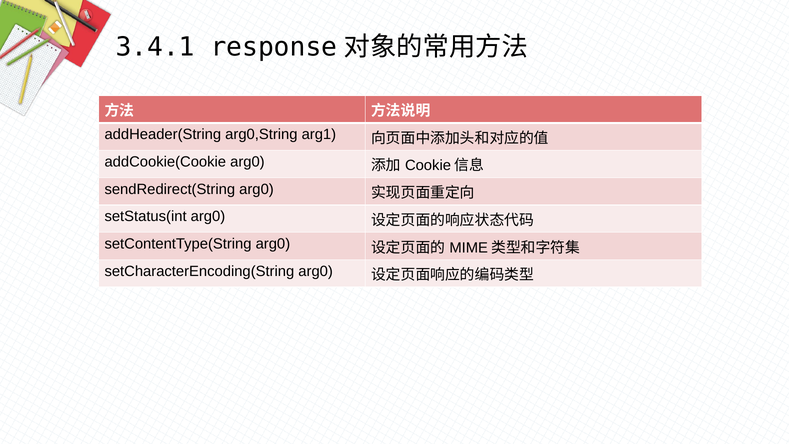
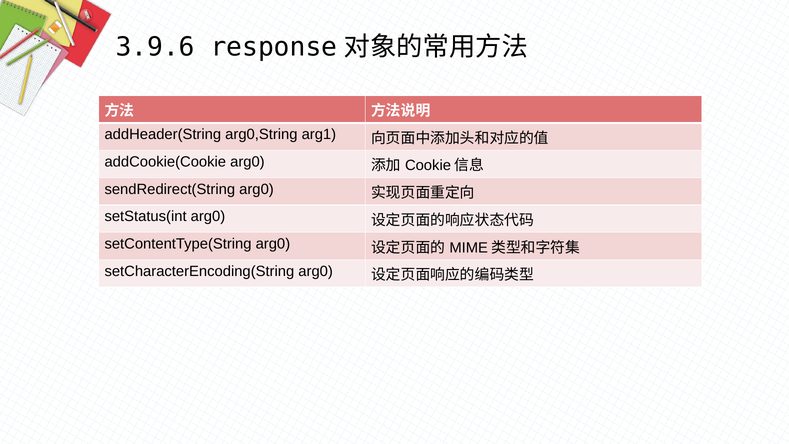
3.4.1: 3.4.1 -> 3.9.6
